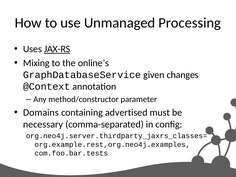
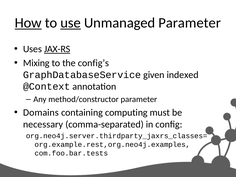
How underline: none -> present
use underline: none -> present
Unmanaged Processing: Processing -> Parameter
online’s: online’s -> config’s
changes: changes -> indexed
advertised: advertised -> computing
